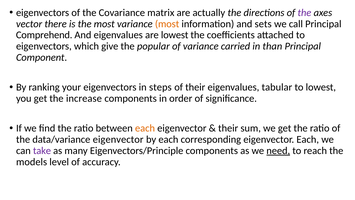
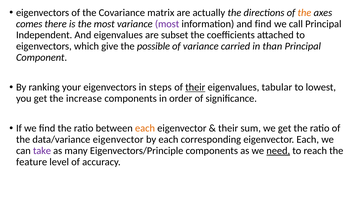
the at (304, 13) colour: purple -> orange
vector: vector -> comes
most at (167, 24) colour: orange -> purple
and sets: sets -> find
Comprehend: Comprehend -> Independent
are lowest: lowest -> subset
popular: popular -> possible
their at (195, 87) underline: none -> present
models: models -> feature
